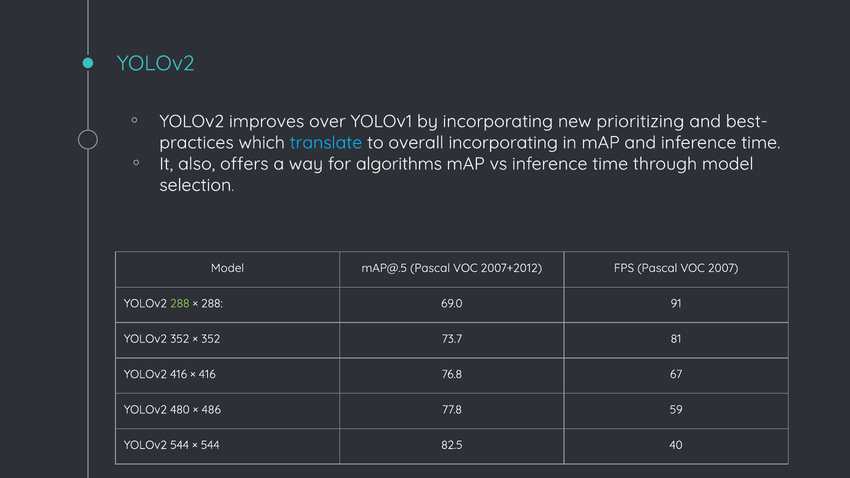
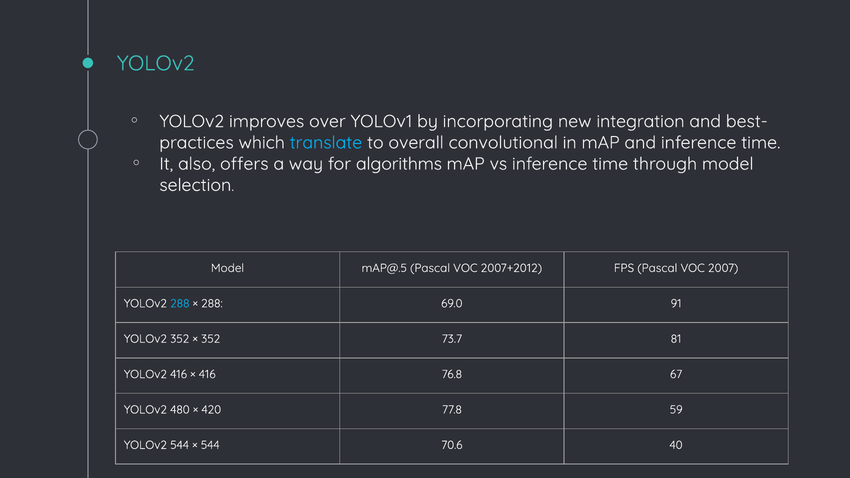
prioritizing: prioritizing -> integration
overall incorporating: incorporating -> convolutional
288 at (180, 304) colour: light green -> light blue
486: 486 -> 420
82.5: 82.5 -> 70.6
